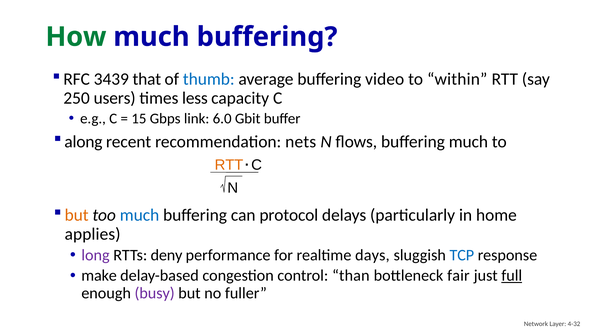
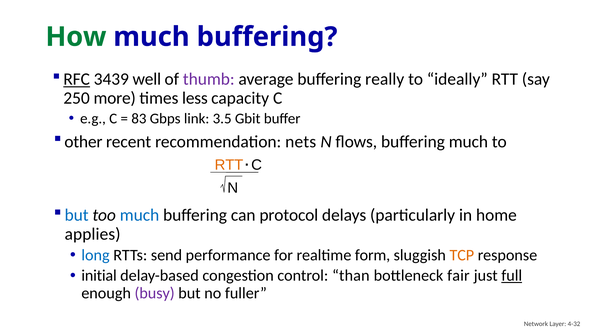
RFC underline: none -> present
that: that -> well
thumb colour: blue -> purple
video: video -> really
within: within -> ideally
users: users -> more
15: 15 -> 83
6.0: 6.0 -> 3.5
along: along -> other
but at (77, 215) colour: orange -> blue
long colour: purple -> blue
deny: deny -> send
days: days -> form
TCP colour: blue -> orange
make: make -> initial
